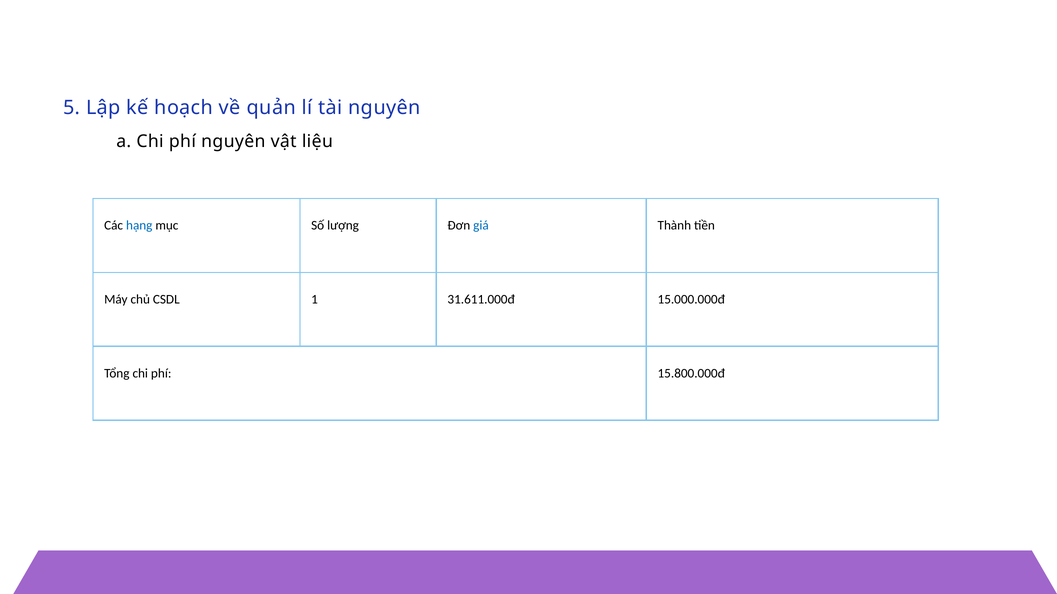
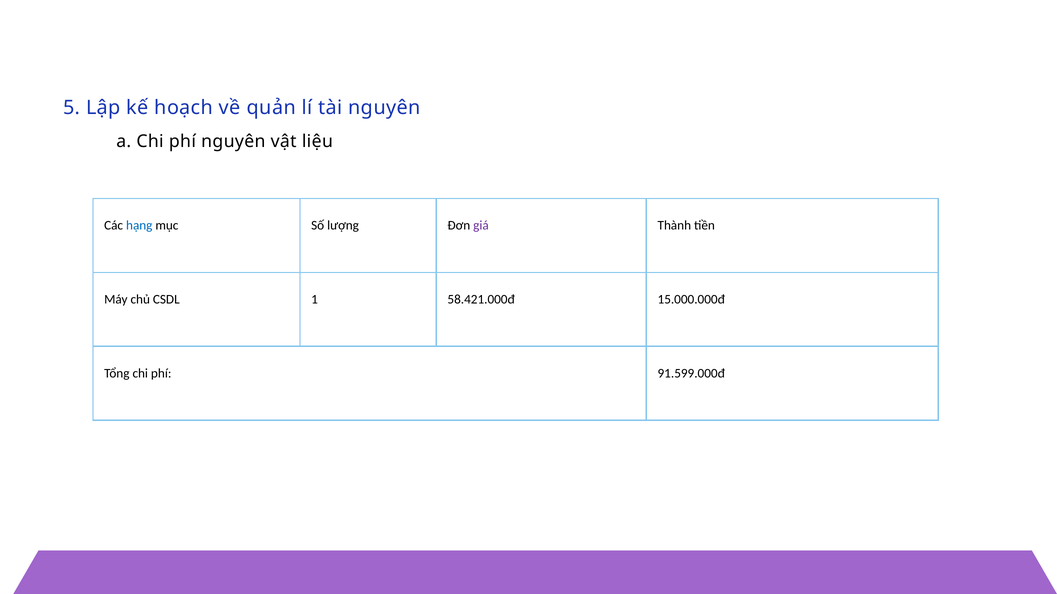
giá colour: blue -> purple
31.611.000đ: 31.611.000đ -> 58.421.000đ
15.800.000đ: 15.800.000đ -> 91.599.000đ
